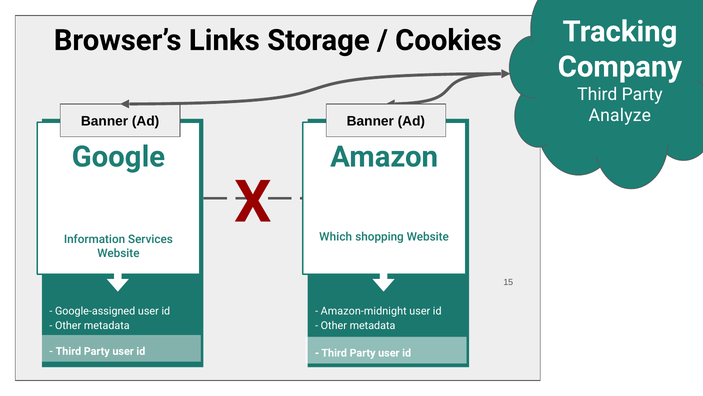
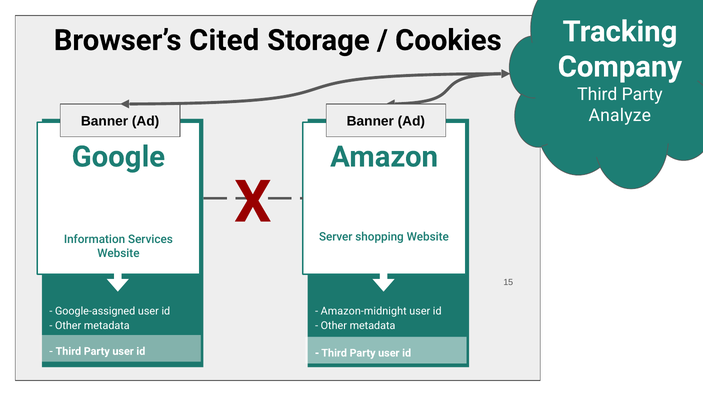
Links: Links -> Cited
Which: Which -> Server
